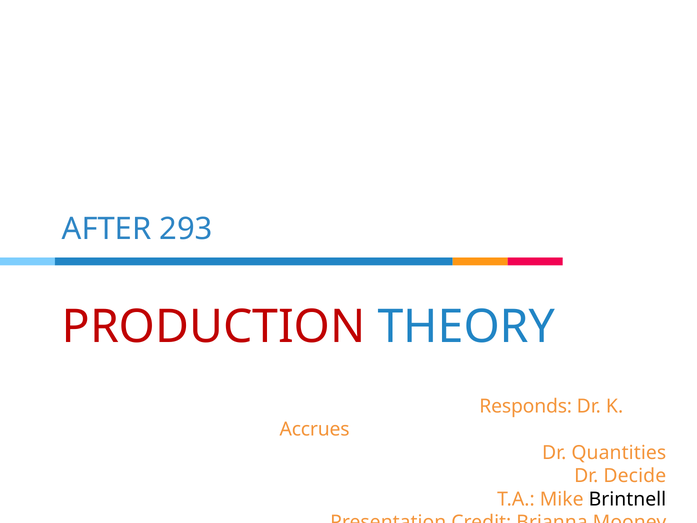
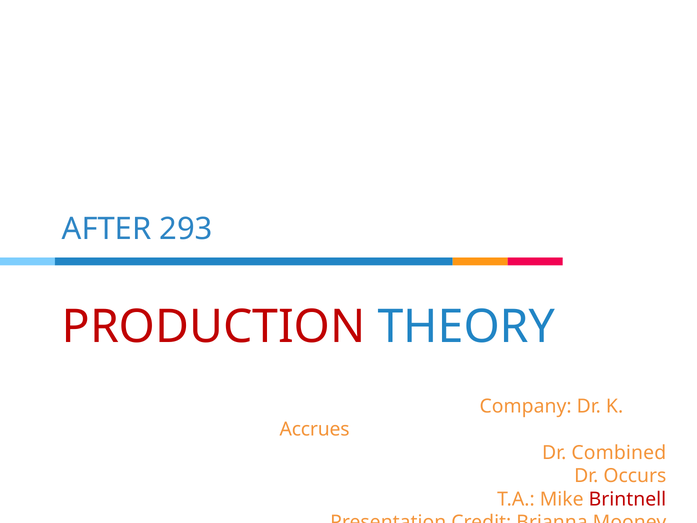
Responds: Responds -> Company
Quantities: Quantities -> Combined
Decide: Decide -> Occurs
Brintnell colour: black -> red
